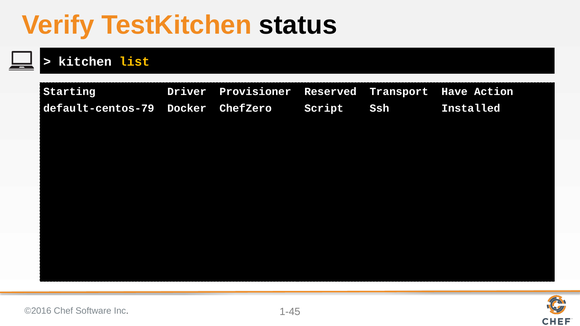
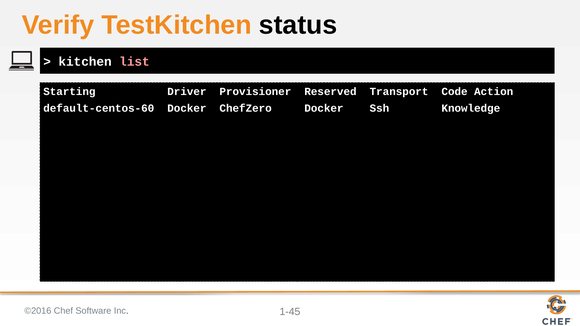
list colour: yellow -> pink
Have: Have -> Code
default-centos-79: default-centos-79 -> default-centos-60
ChefZero Script: Script -> Docker
Installed: Installed -> Knowledge
